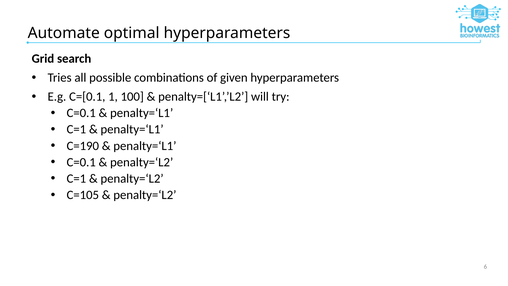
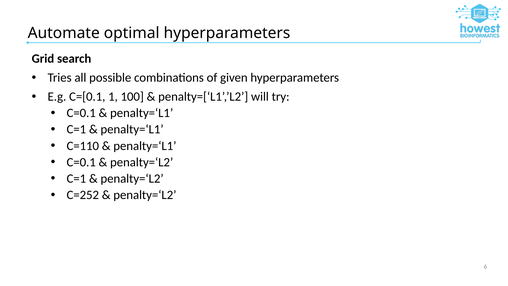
C=190: C=190 -> C=110
C=105: C=105 -> C=252
